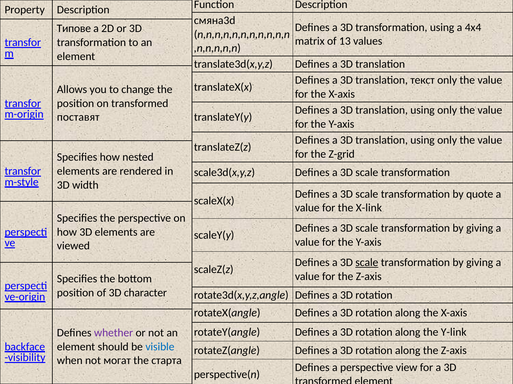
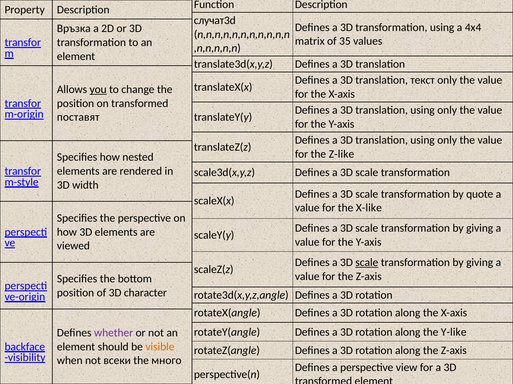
смяна3d: смяна3d -> случат3d
Типове: Типове -> Връзка
13: 13 -> 35
you underline: none -> present
Z-grid: Z-grid -> Z-like
X-link: X-link -> X-like
Y-link: Y-link -> Y-like
visible colour: blue -> orange
могат: могат -> всеки
старта: старта -> много
